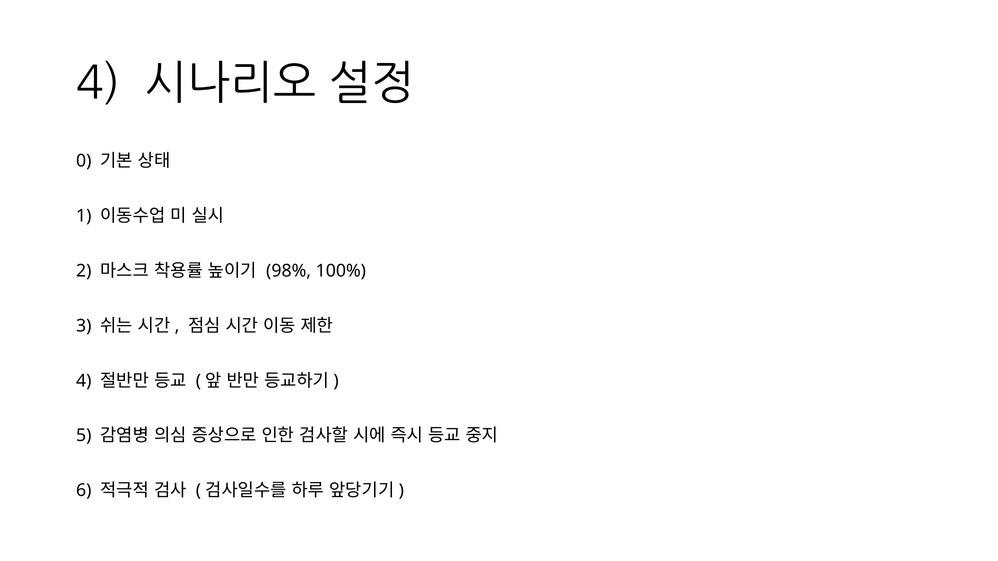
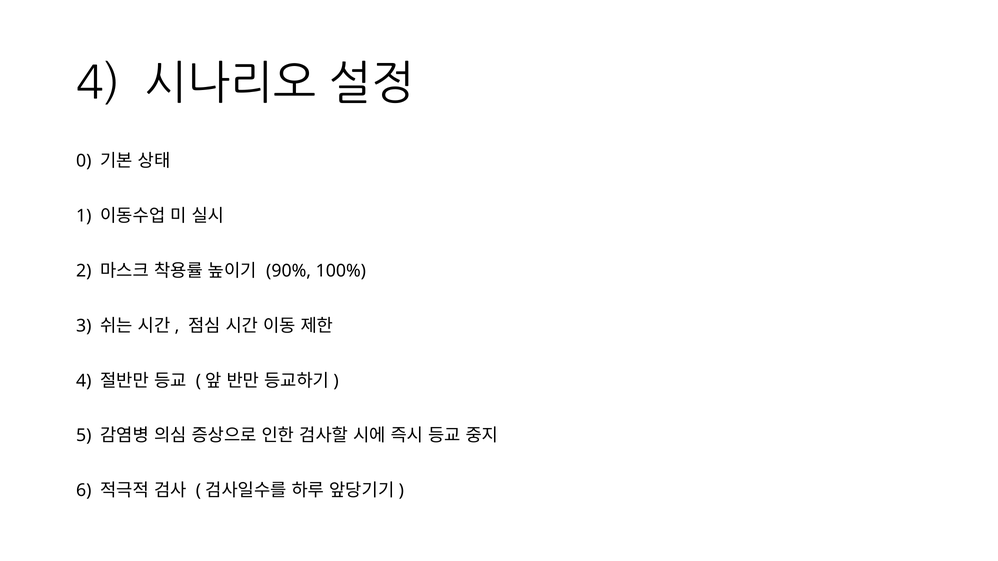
98%: 98% -> 90%
